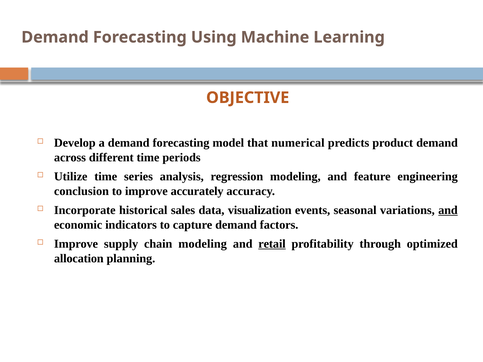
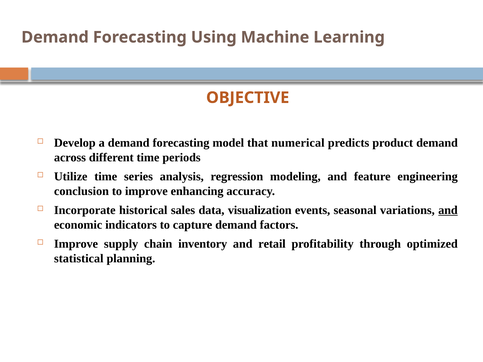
accurately: accurately -> enhancing
chain modeling: modeling -> inventory
retail underline: present -> none
allocation: allocation -> statistical
